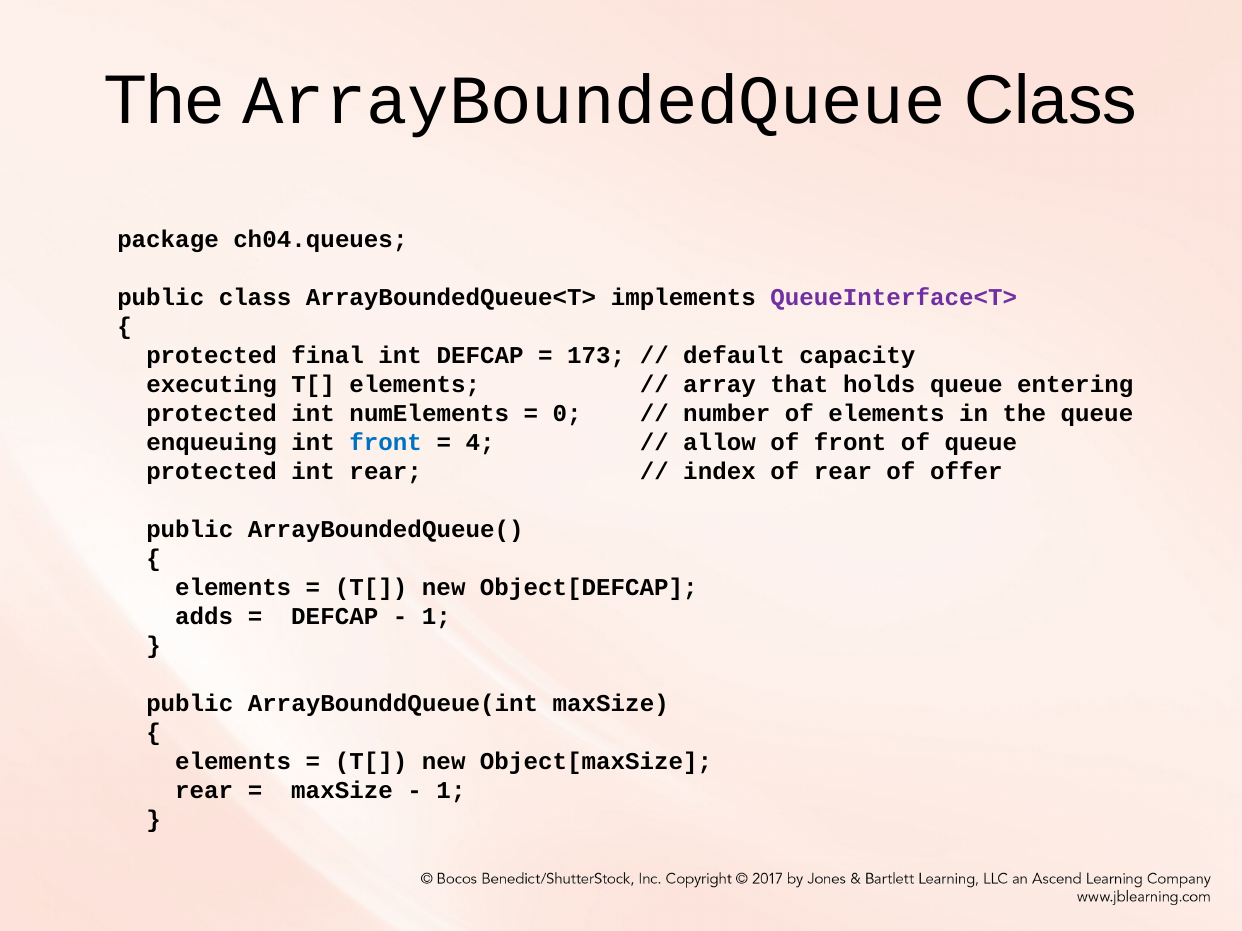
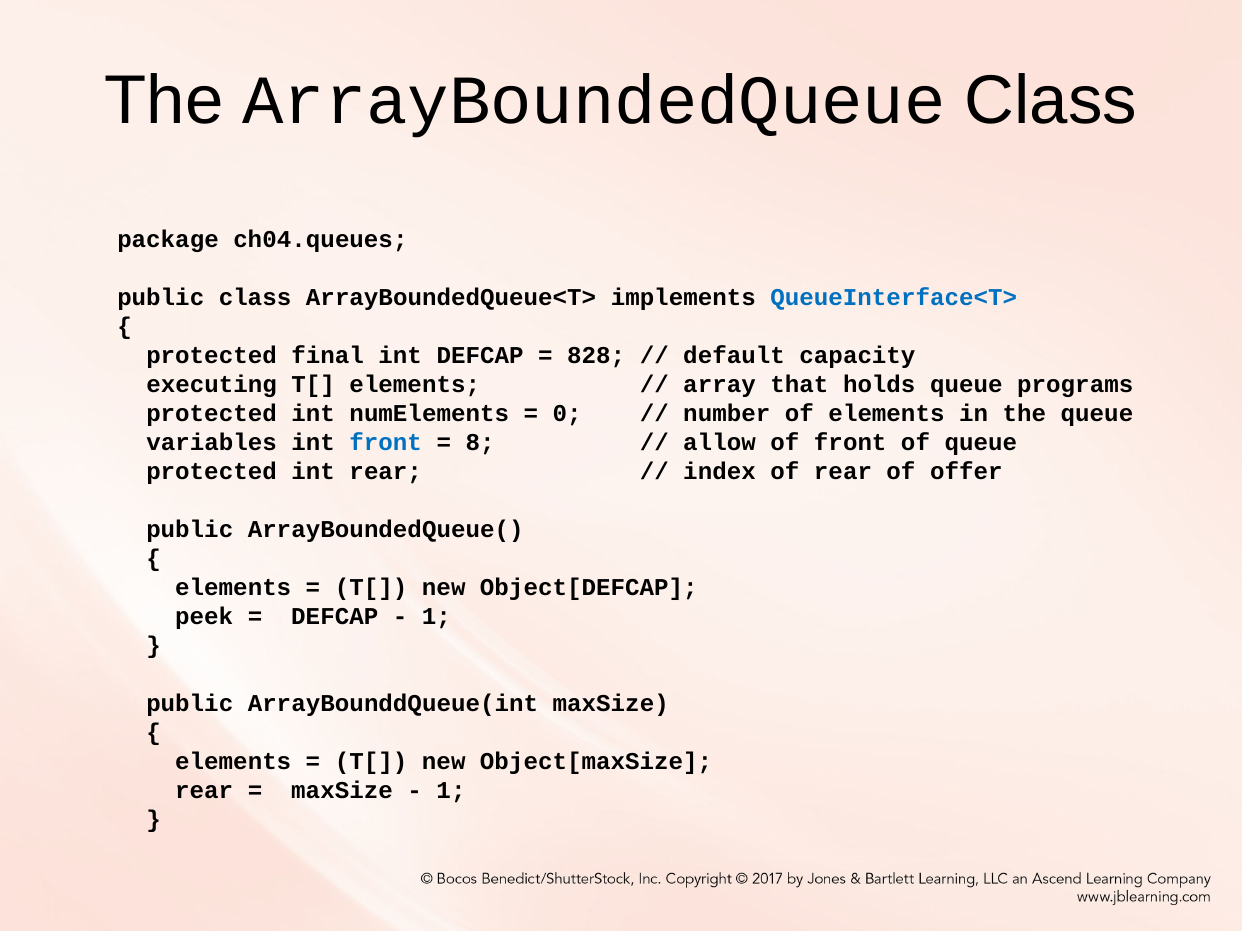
QueueInterface<T> colour: purple -> blue
173: 173 -> 828
entering: entering -> programs
enqueuing: enqueuing -> variables
4: 4 -> 8
adds: adds -> peek
